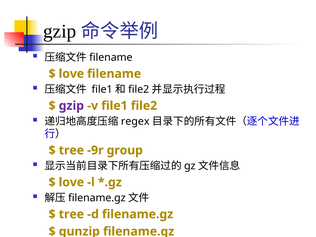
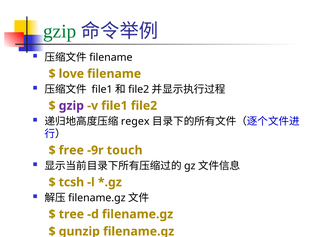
gzip at (60, 31) colour: black -> green
tree at (71, 150): tree -> free
group: group -> touch
love at (71, 182): love -> tcsh
